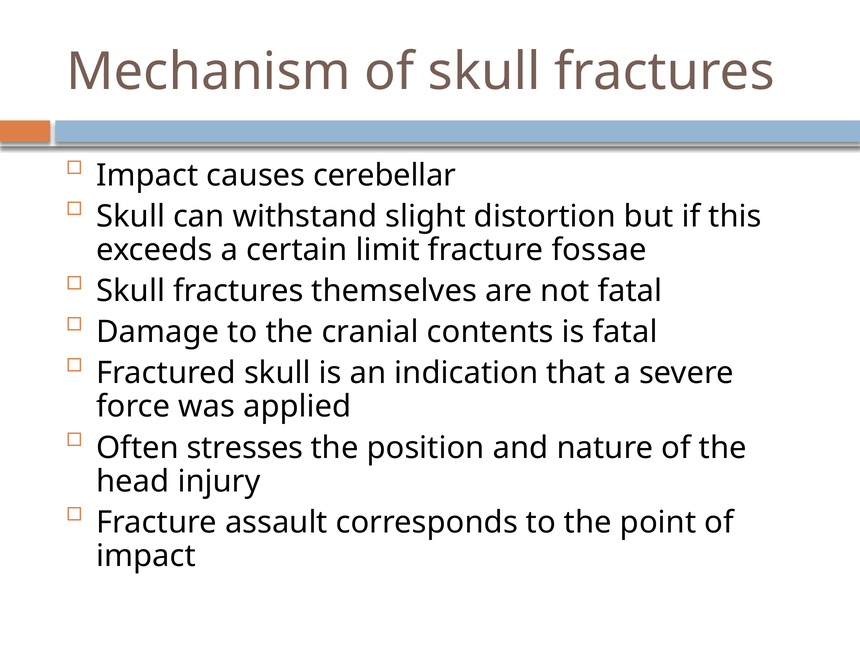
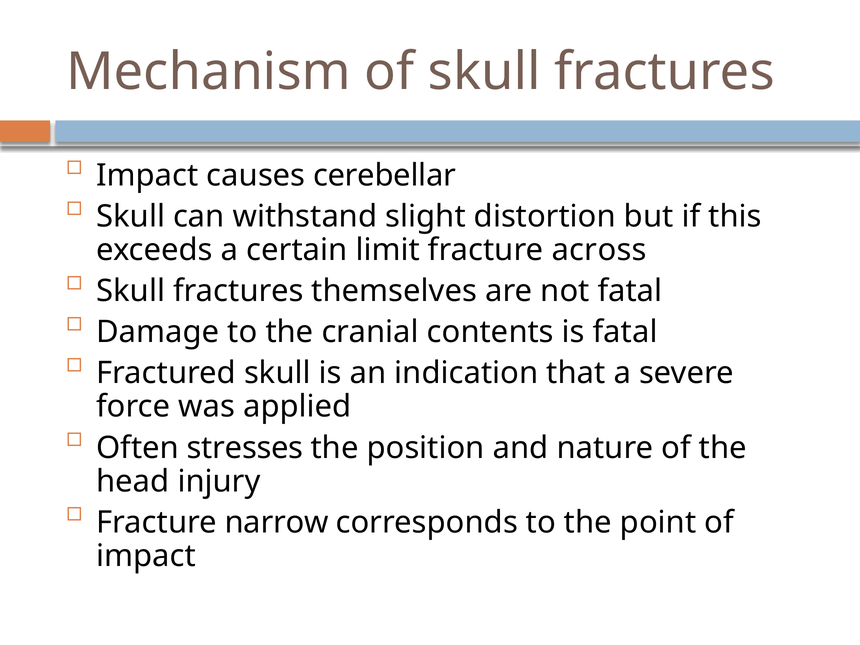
fossae: fossae -> across
assault: assault -> narrow
